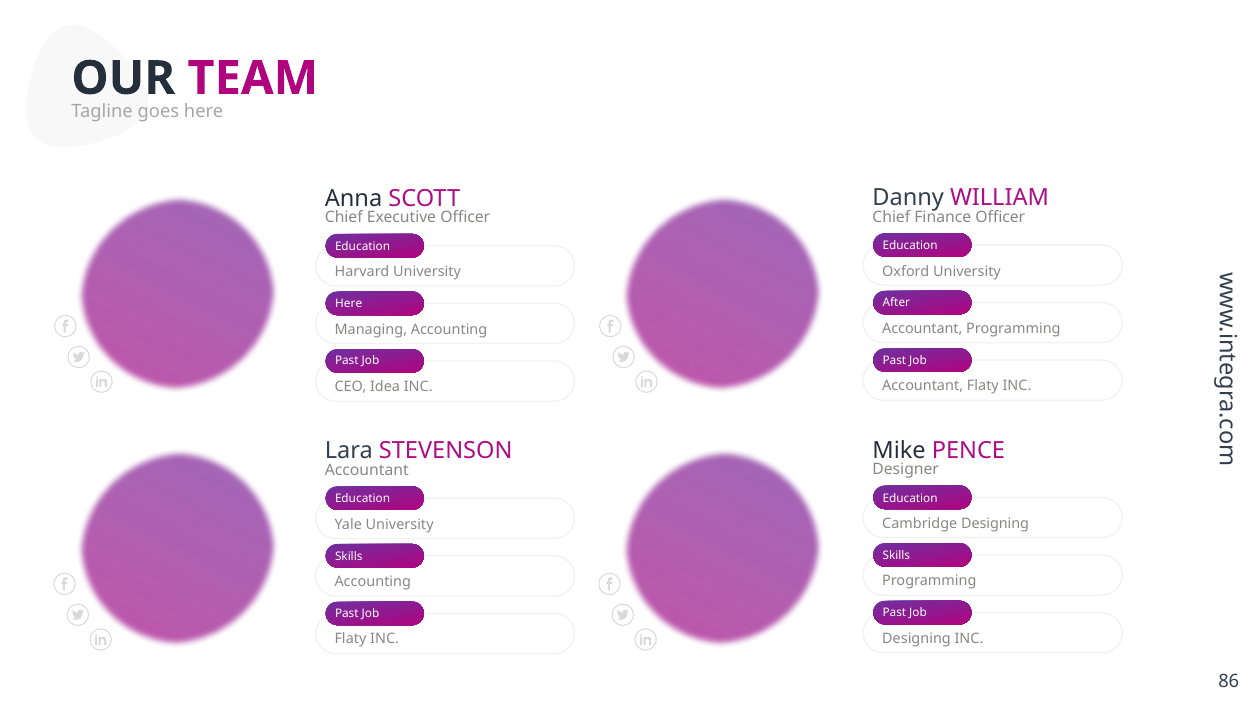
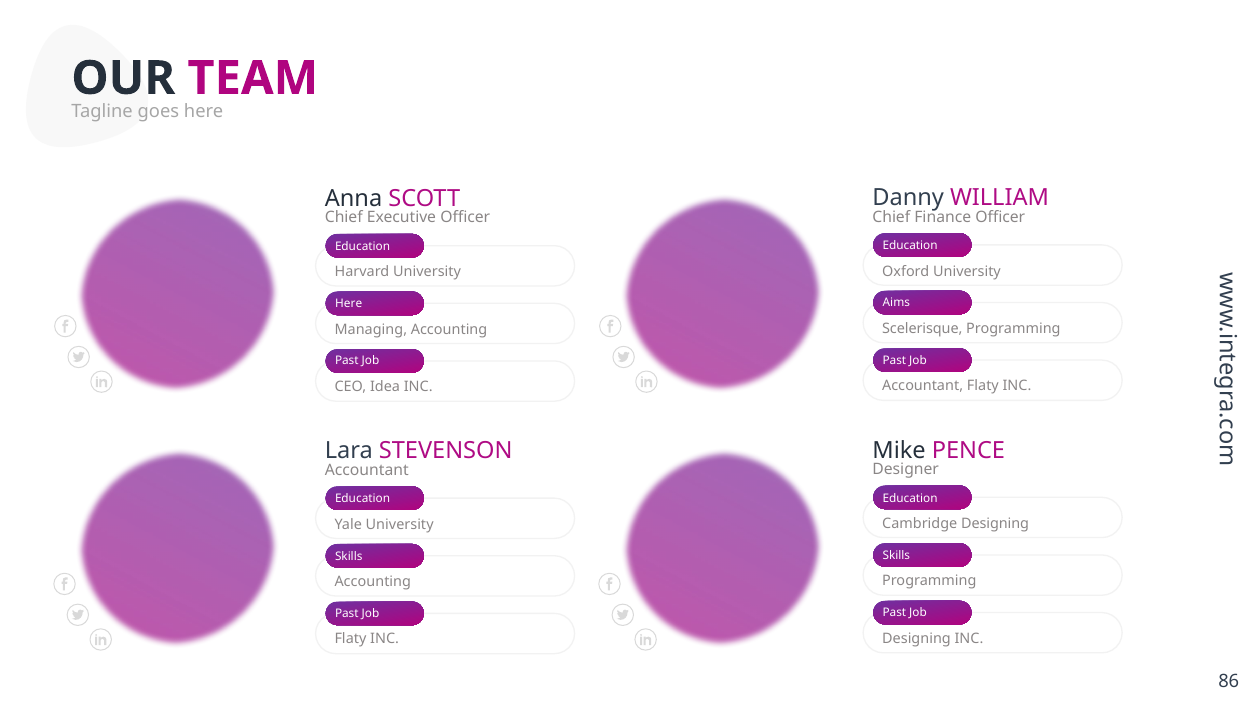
After: After -> Aims
Accountant at (922, 328): Accountant -> Scelerisque
